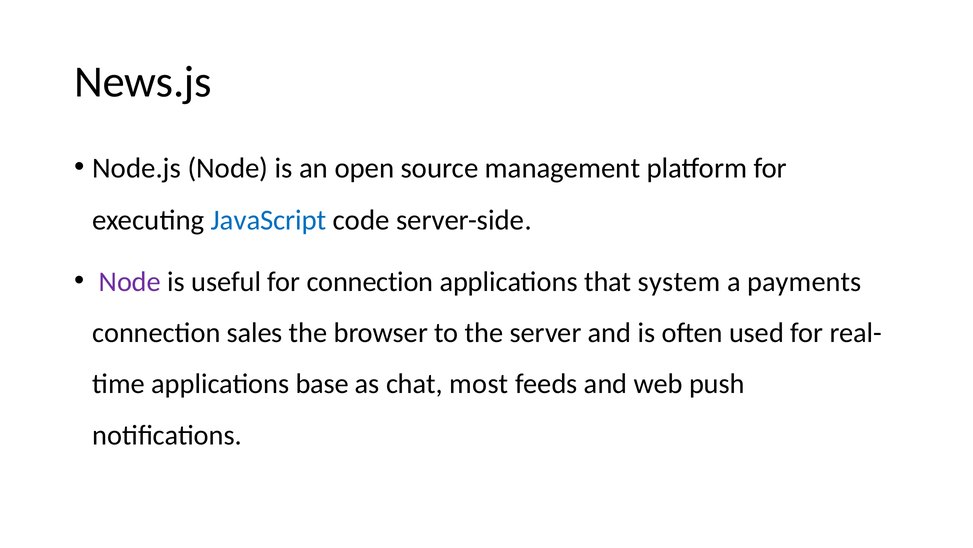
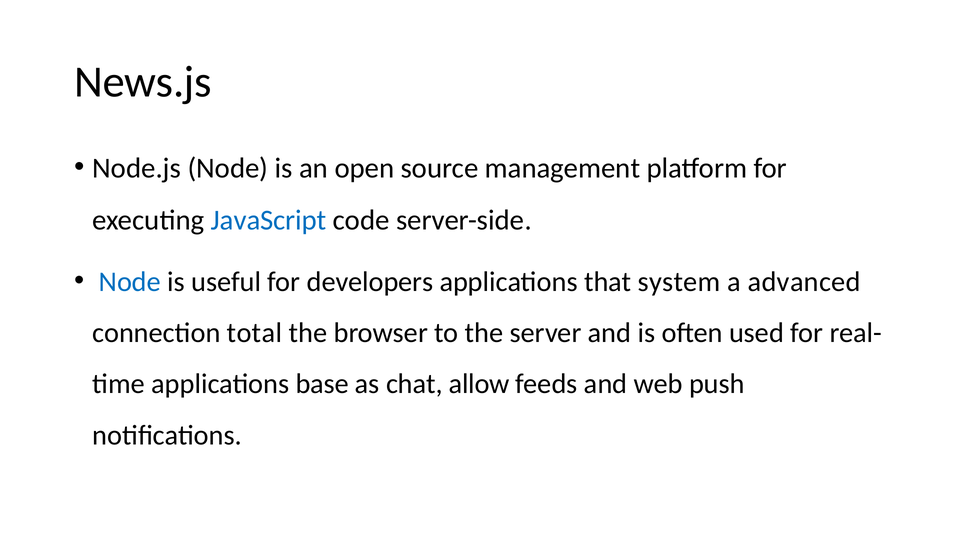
Node at (130, 281) colour: purple -> blue
for connection: connection -> developers
payments: payments -> advanced
sales: sales -> total
most: most -> allow
